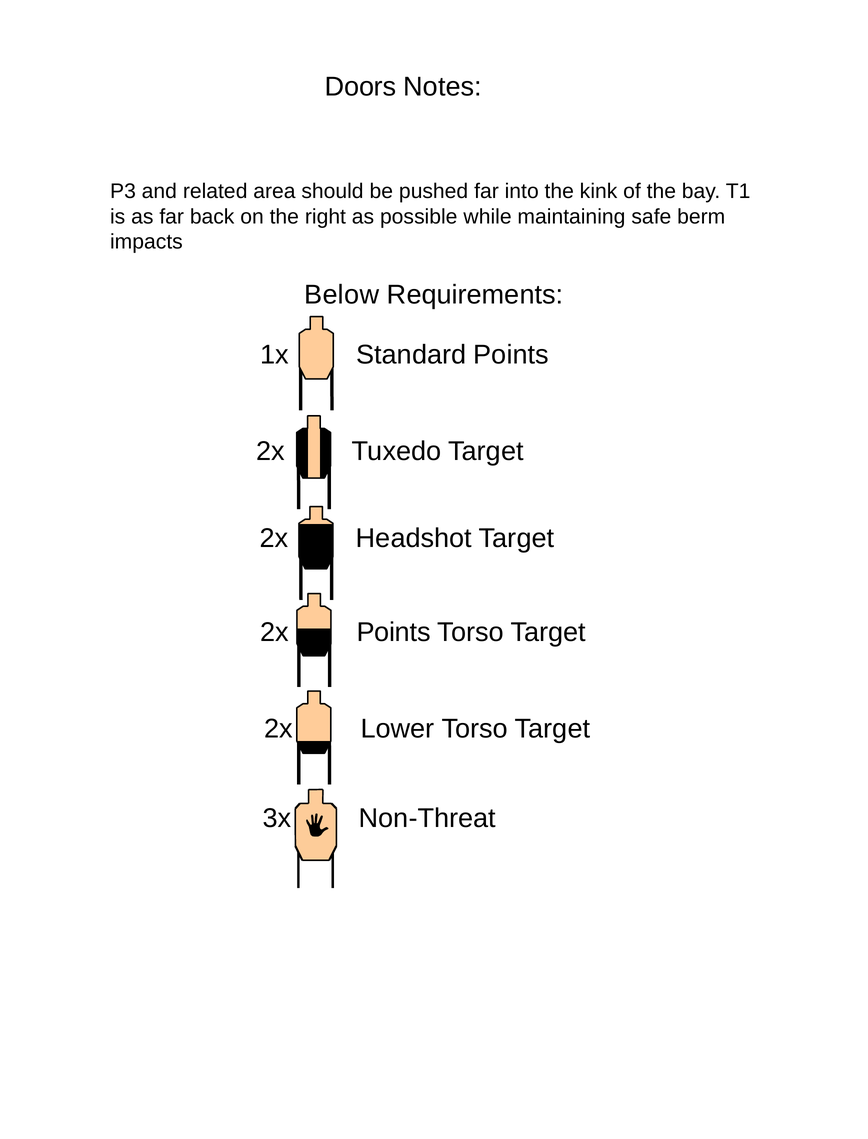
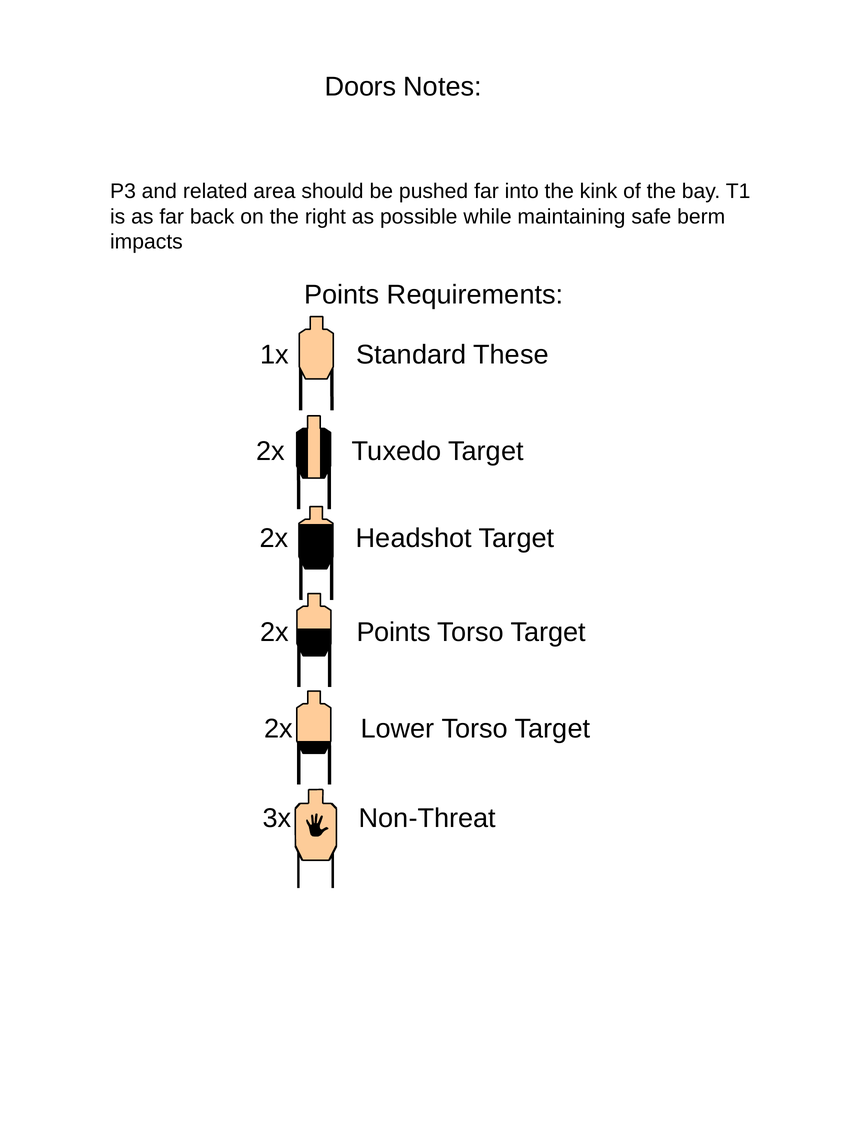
Below at (342, 295): Below -> Points
Standard Points: Points -> These
